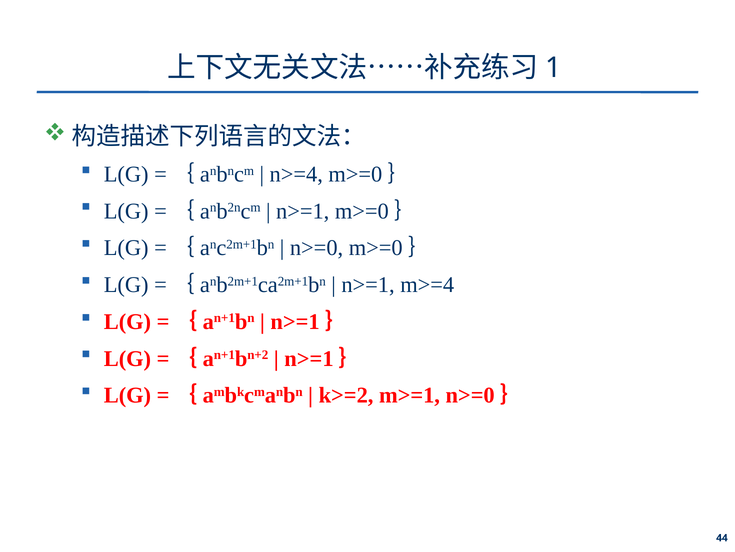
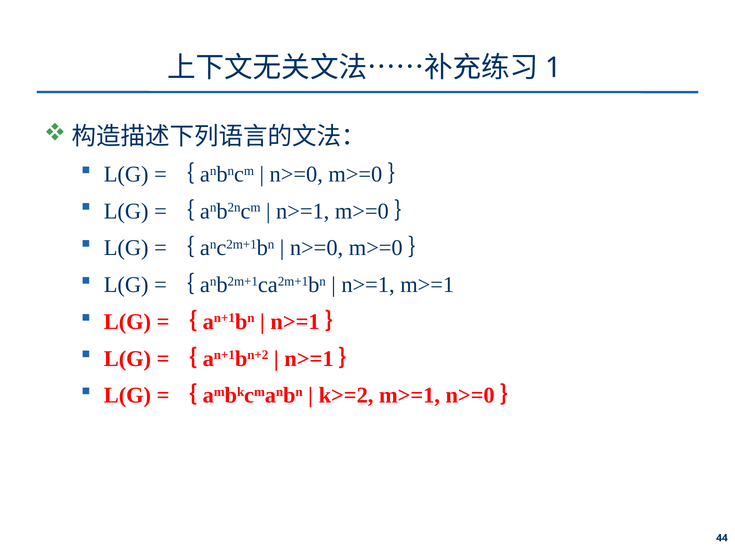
n>=4 at (296, 174): n>=4 -> n>=0
n>=1 m>=4: m>=4 -> m>=1
